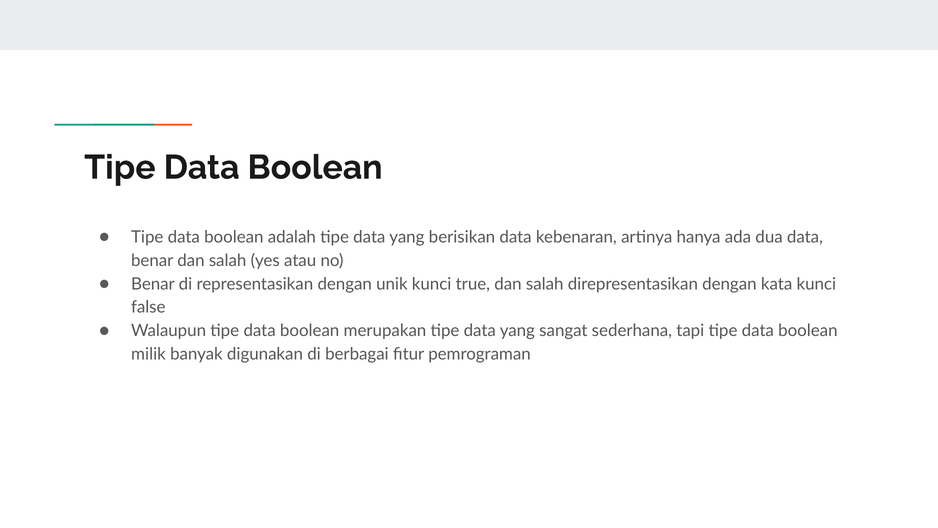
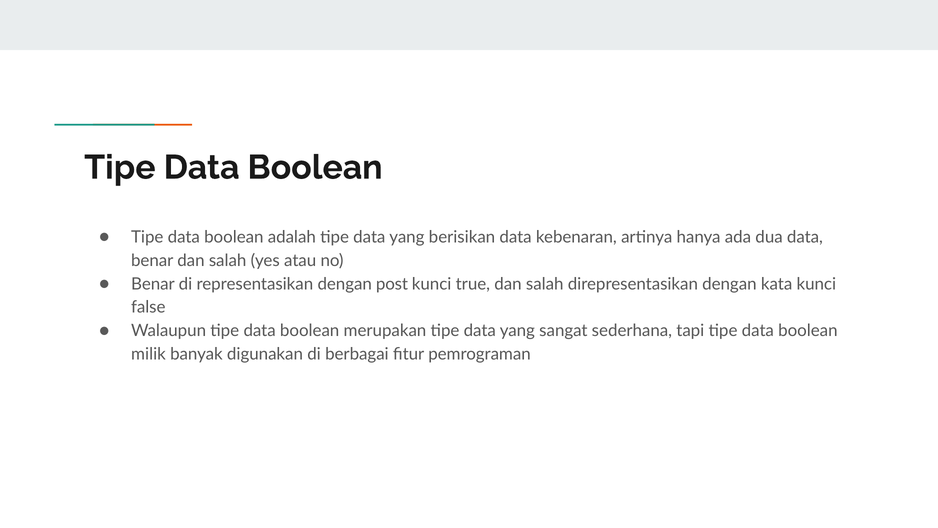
unik: unik -> post
